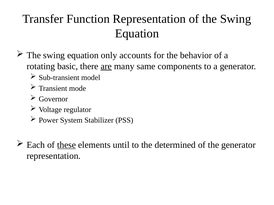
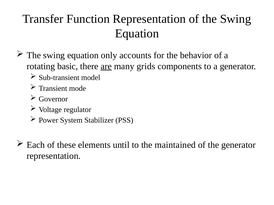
same: same -> grids
these underline: present -> none
determined: determined -> maintained
